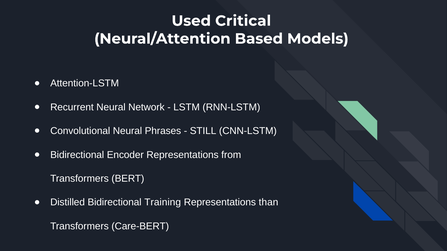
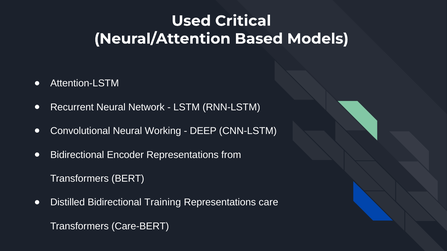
Phrases: Phrases -> Working
STILL: STILL -> DEEP
than: than -> care
